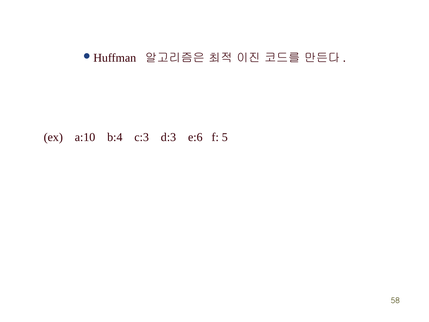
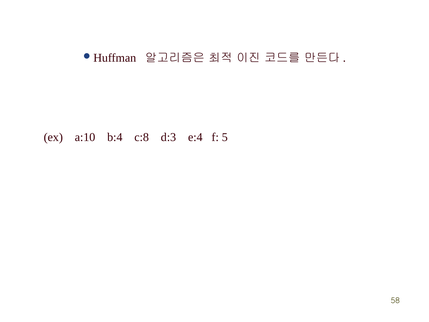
c:3: c:3 -> c:8
e:6: e:6 -> e:4
